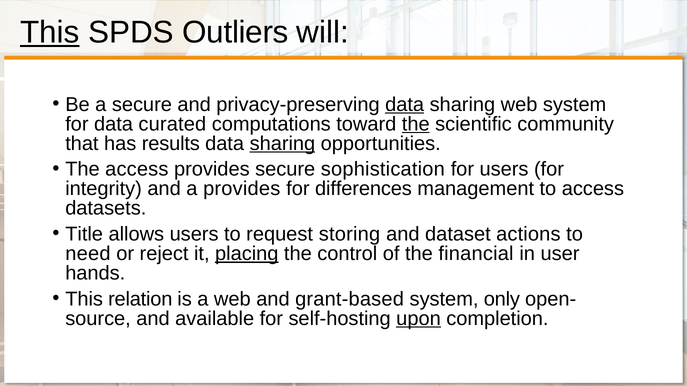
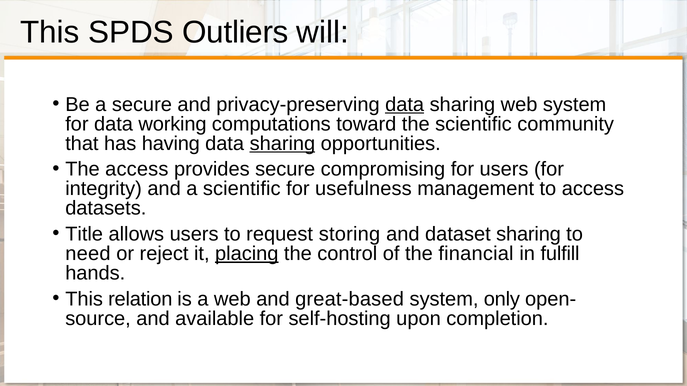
This at (50, 33) underline: present -> none
curated: curated -> working
the at (416, 124) underline: present -> none
results: results -> having
sophistication: sophistication -> compromising
a provides: provides -> scientific
differences: differences -> usefulness
dataset actions: actions -> sharing
user: user -> fulfill
grant-based: grant-based -> great-based
upon underline: present -> none
